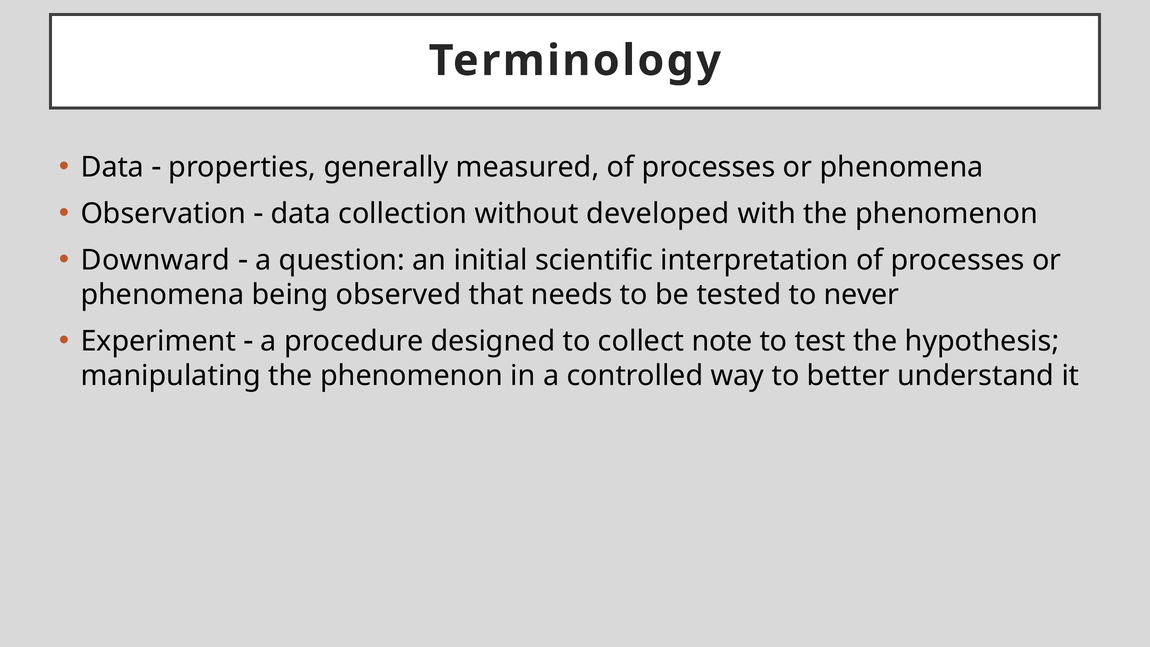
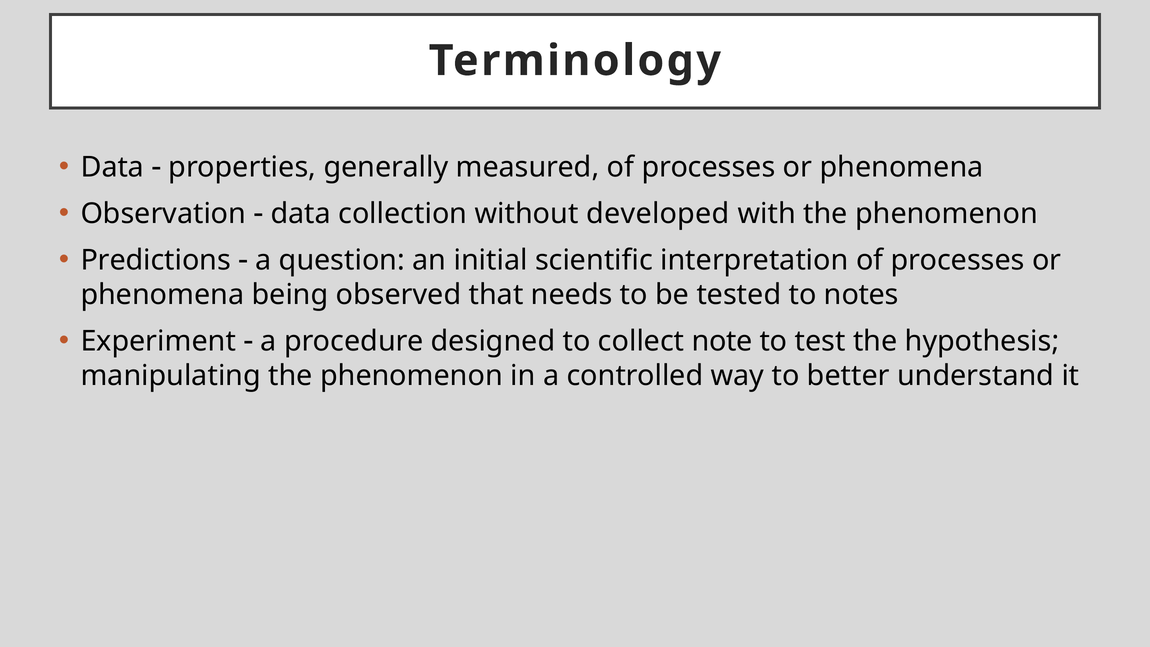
Downward: Downward -> Predictions
never: never -> notes
